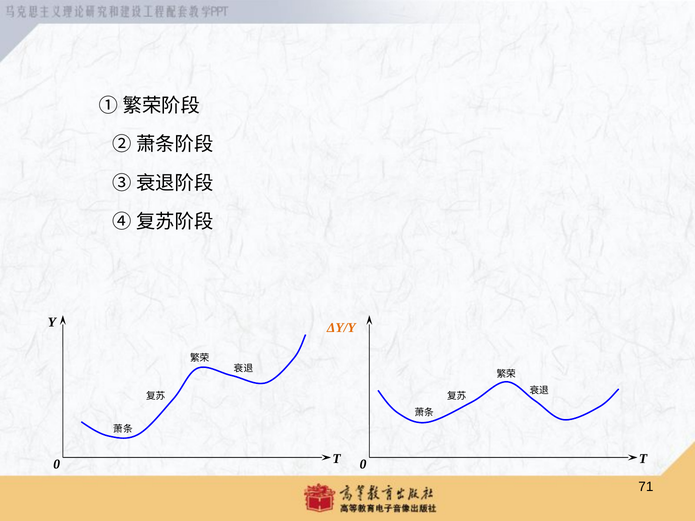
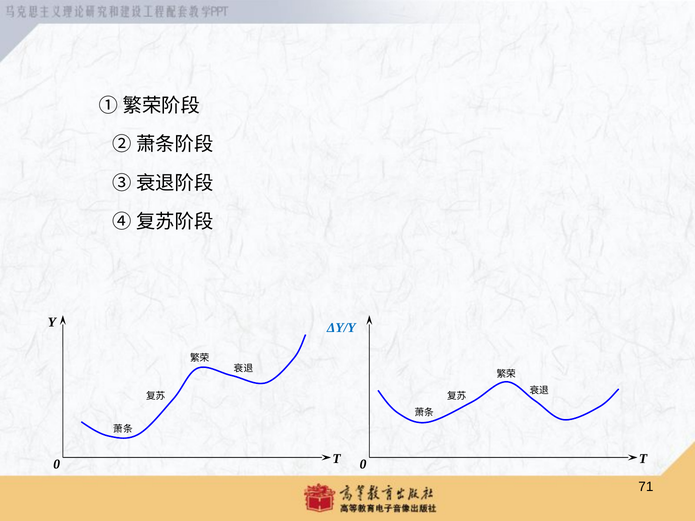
ΔY/Y colour: orange -> blue
